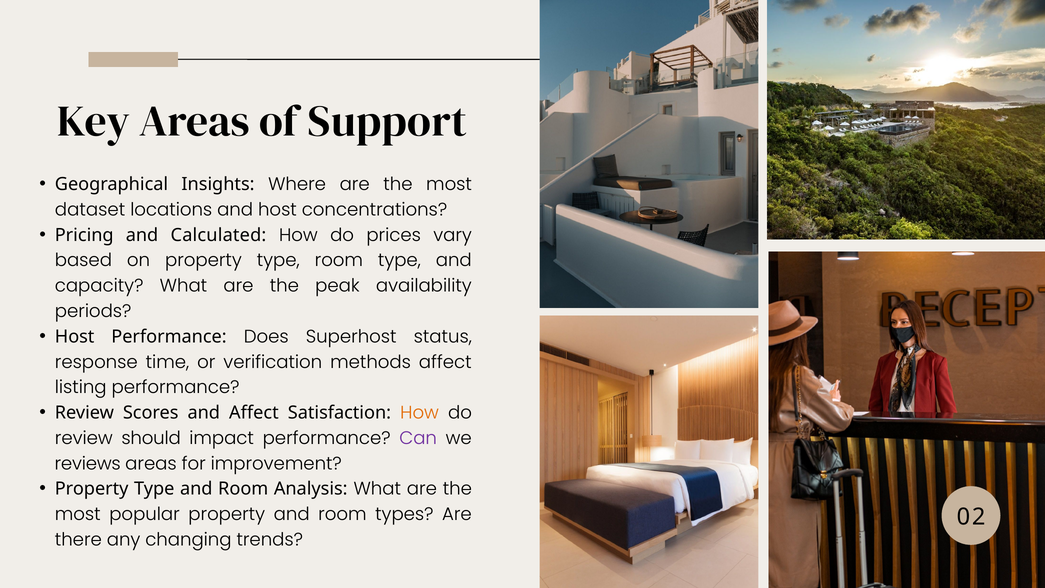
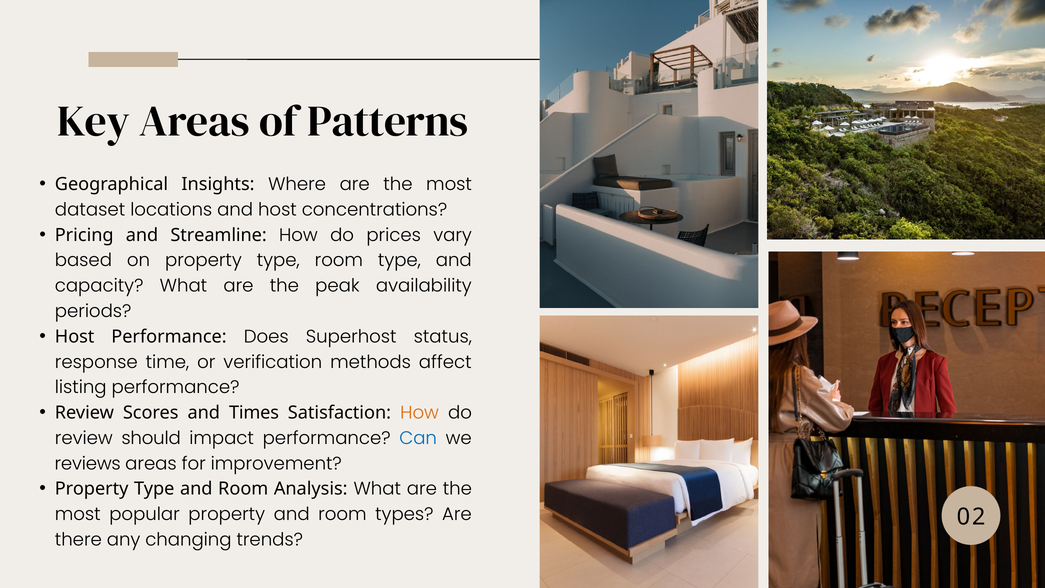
Support: Support -> Patterns
Calculated: Calculated -> Streamline
and Affect: Affect -> Times
Can colour: purple -> blue
